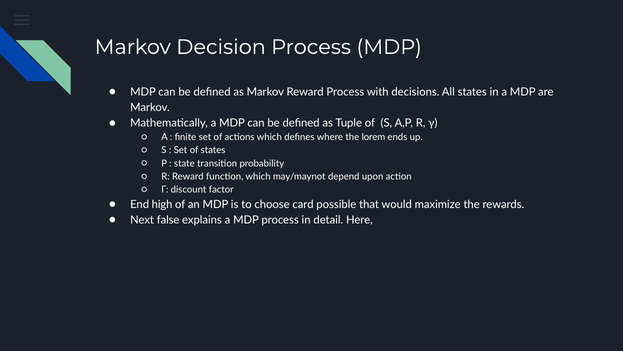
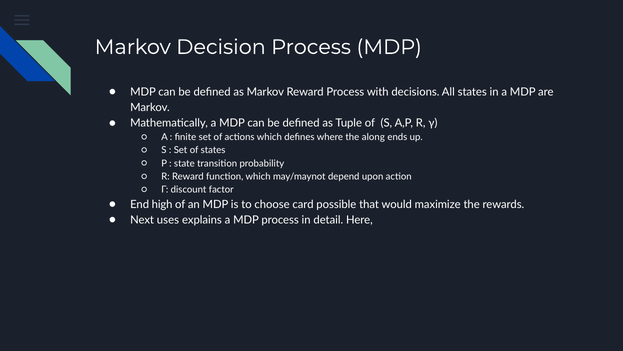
lorem: lorem -> along
false: false -> uses
